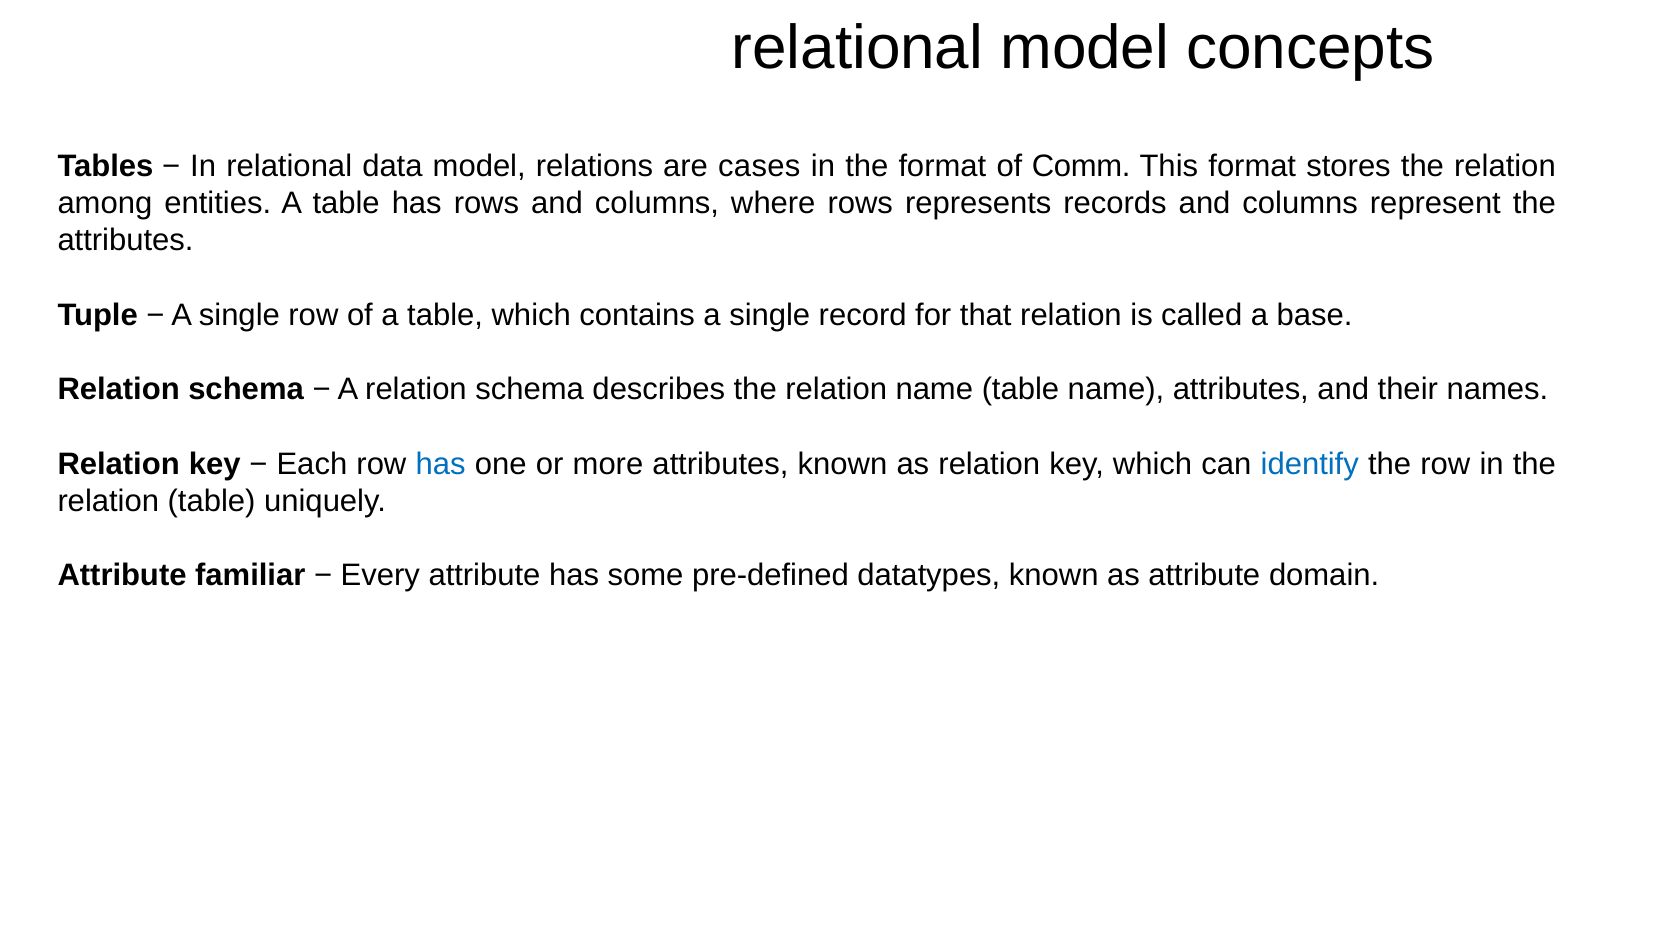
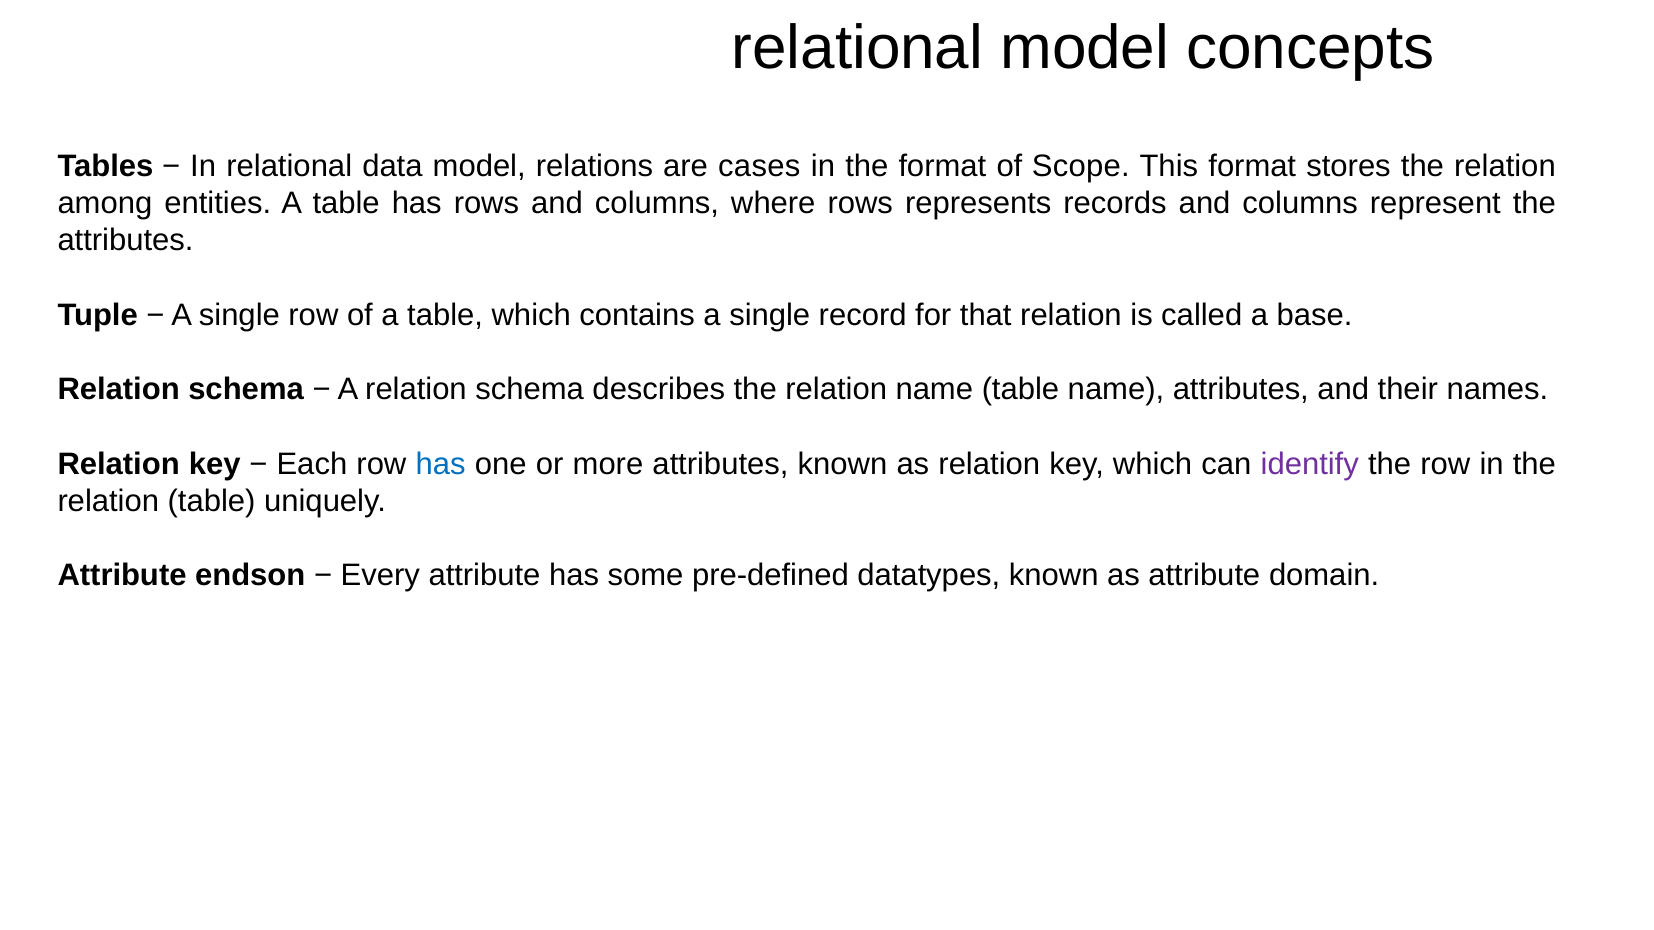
Comm: Comm -> Scope
identify colour: blue -> purple
familiar: familiar -> endson
